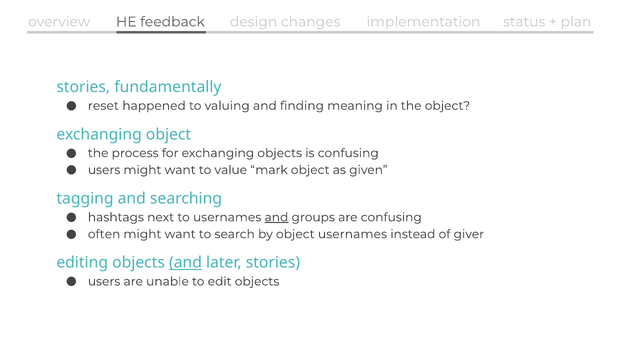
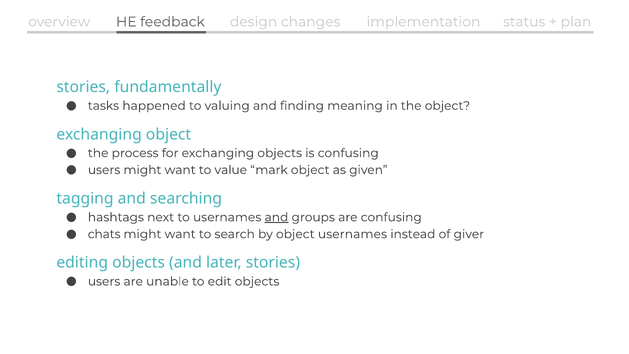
reset: reset -> tasks
often: often -> chats
and at (186, 263) underline: present -> none
